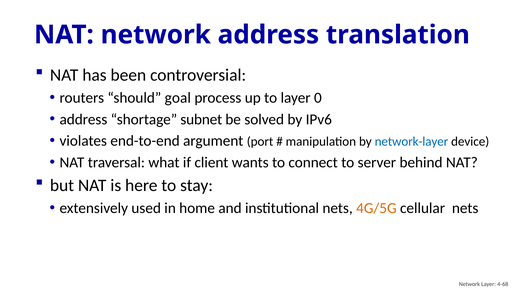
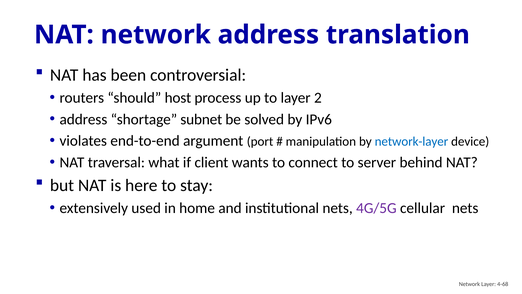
goal: goal -> host
0: 0 -> 2
4G/5G colour: orange -> purple
